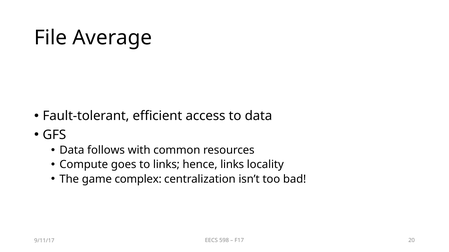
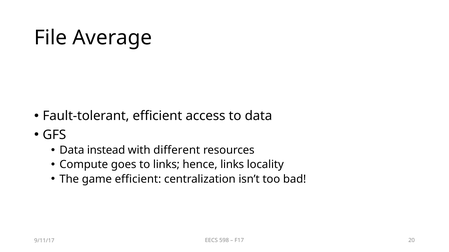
follows: follows -> instead
common: common -> different
game complex: complex -> efficient
